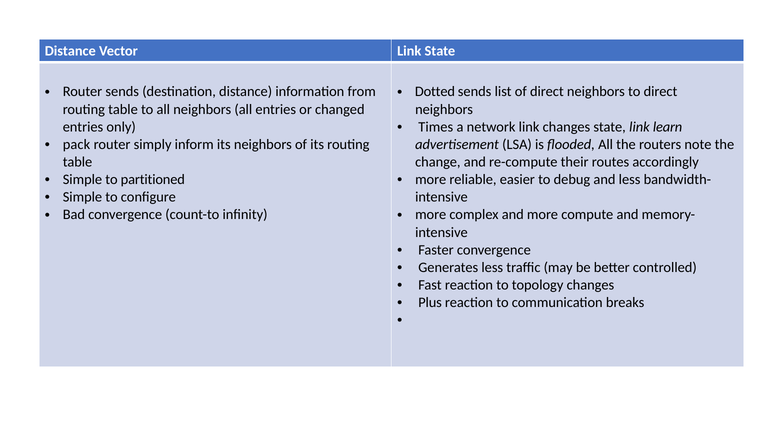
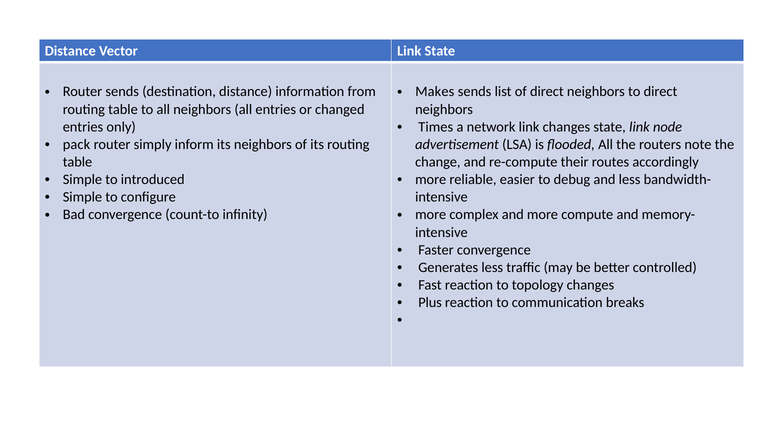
Dotted: Dotted -> Makes
learn: learn -> node
partitioned: partitioned -> introduced
